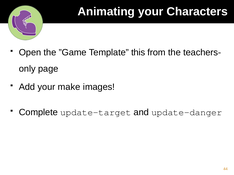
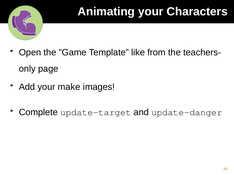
this: this -> like
